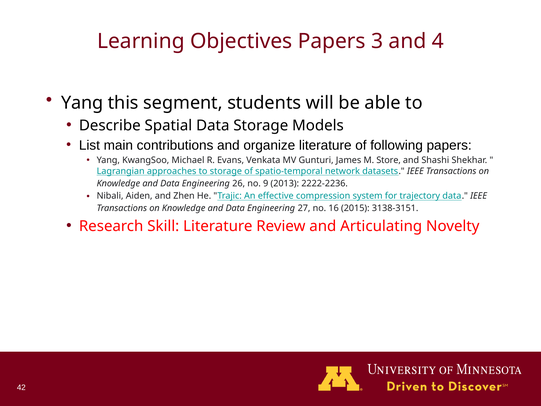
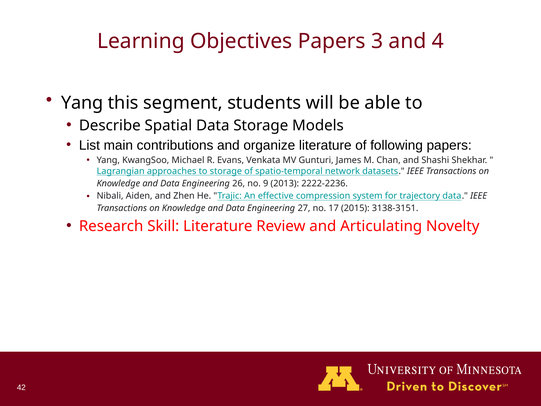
Store: Store -> Chan
16: 16 -> 17
